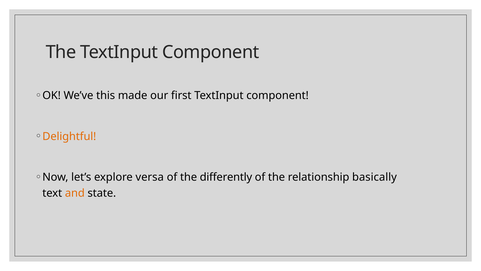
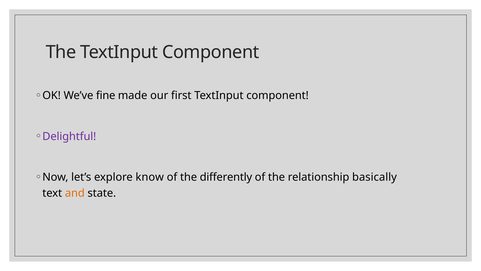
this: this -> fine
Delightful colour: orange -> purple
versa: versa -> know
